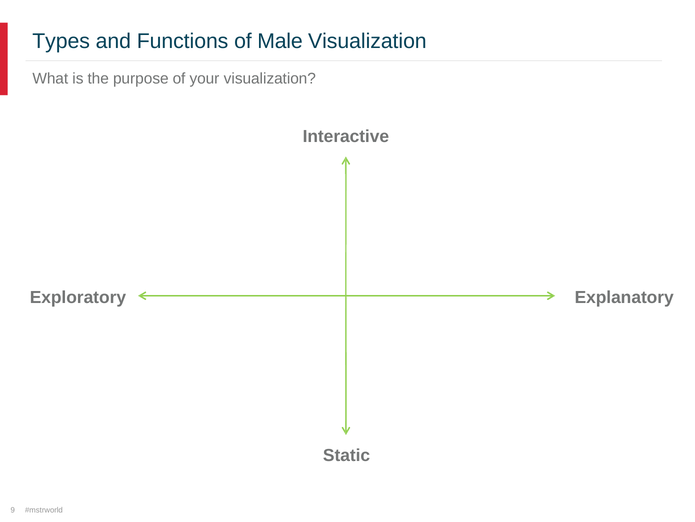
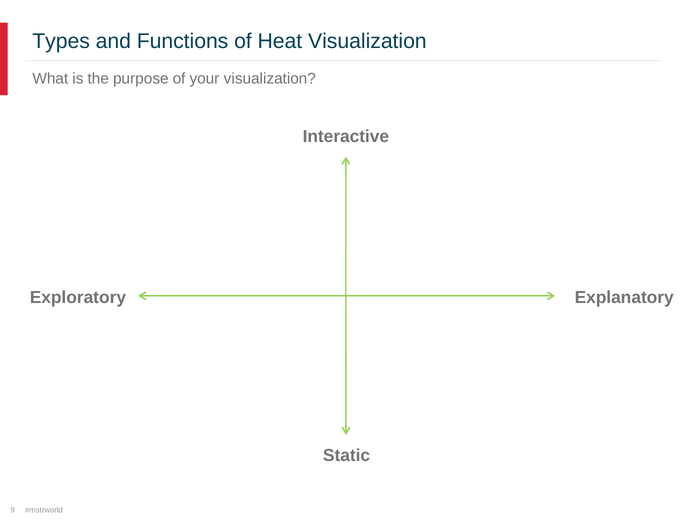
Male: Male -> Heat
